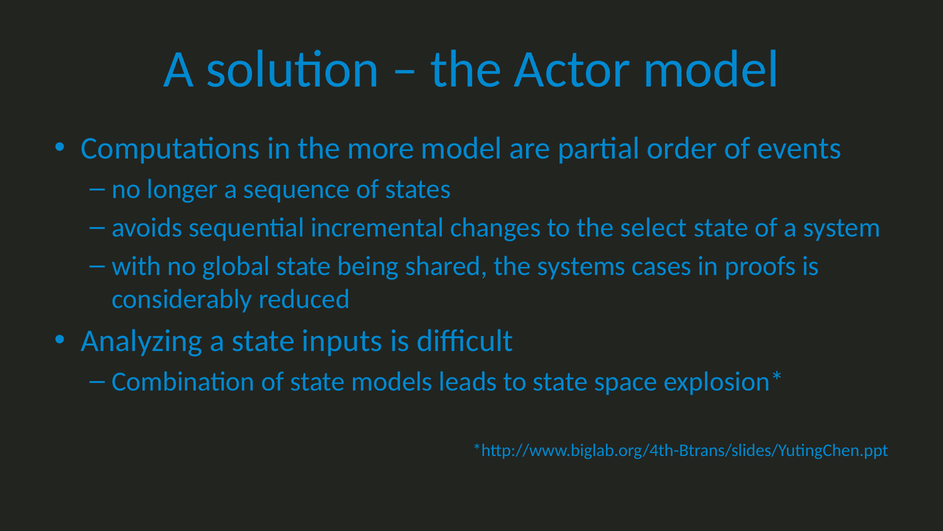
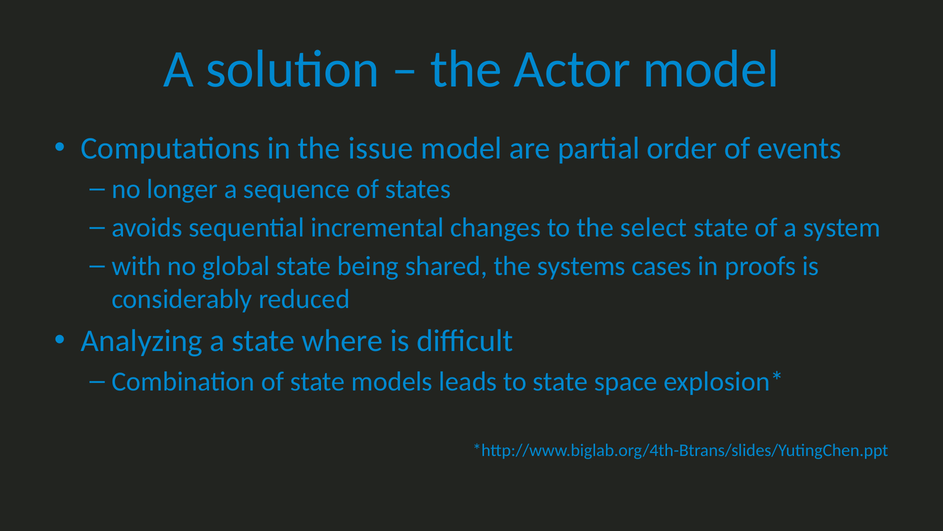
more: more -> issue
inputs: inputs -> where
